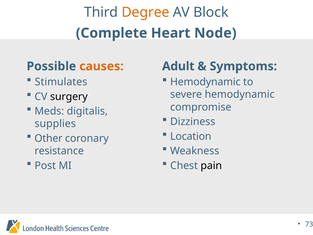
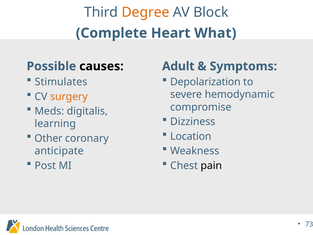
Node: Node -> What
causes colour: orange -> black
Hemodynamic at (205, 82): Hemodynamic -> Depolarization
surgery colour: black -> orange
supplies: supplies -> learning
resistance: resistance -> anticipate
